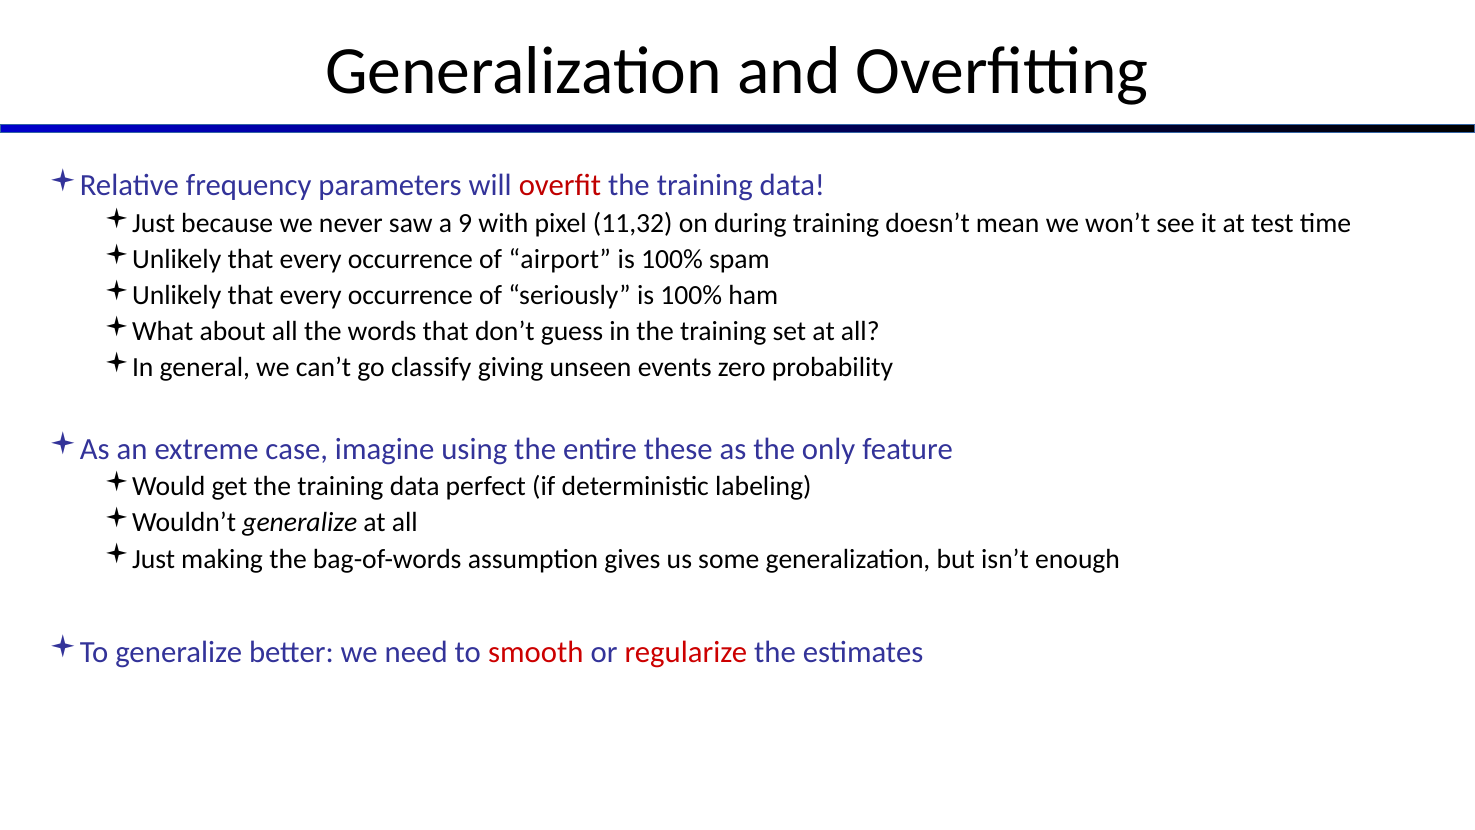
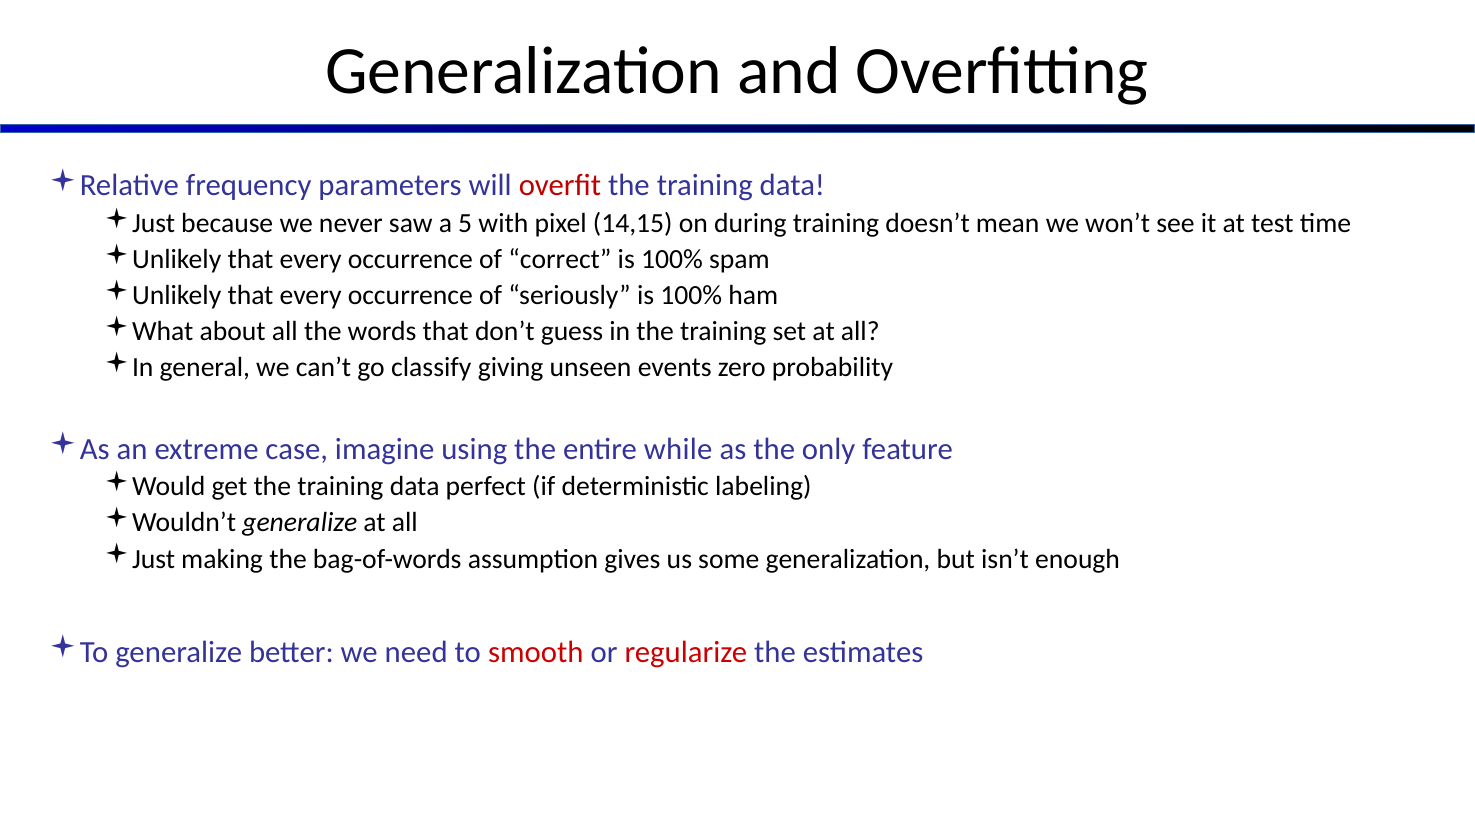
9: 9 -> 5
11,32: 11,32 -> 14,15
airport: airport -> correct
these: these -> while
